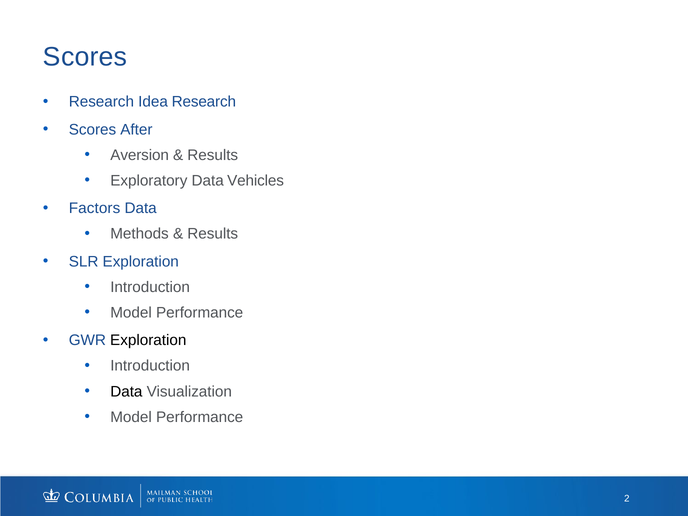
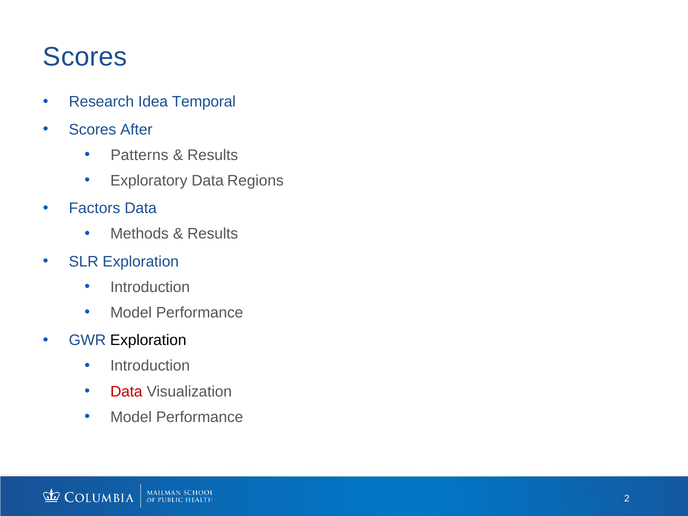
Idea Research: Research -> Temporal
Aversion: Aversion -> Patterns
Vehicles: Vehicles -> Regions
Data at (126, 391) colour: black -> red
